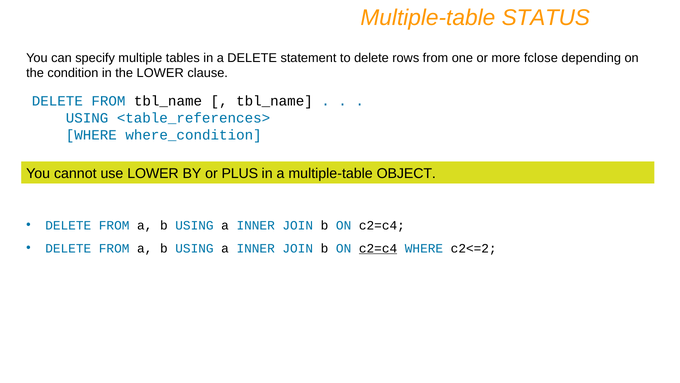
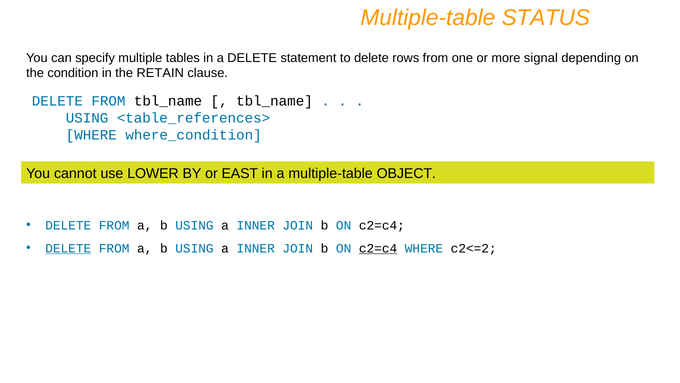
fclose: fclose -> signal
the LOWER: LOWER -> RETAIN
PLUS: PLUS -> EAST
DELETE at (68, 248) underline: none -> present
